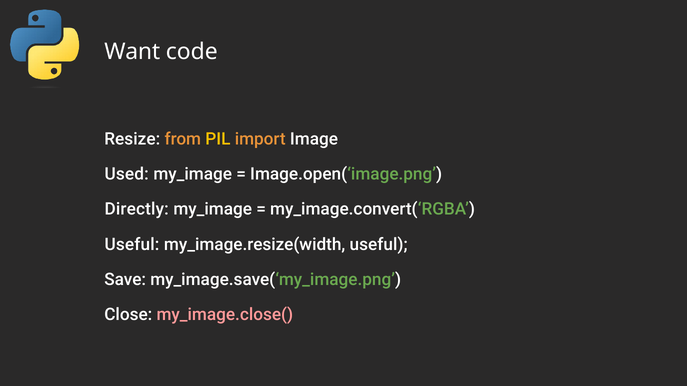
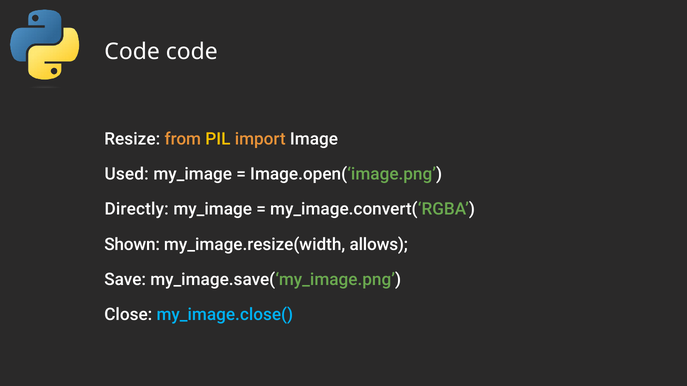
Want at (132, 52): Want -> Code
Useful at (132, 245): Useful -> Shown
my_image.resize(width useful: useful -> allows
my_image.close( colour: pink -> light blue
